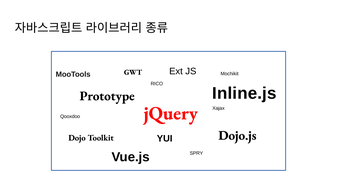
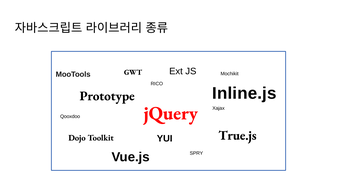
Dojo.js: Dojo.js -> True.js
